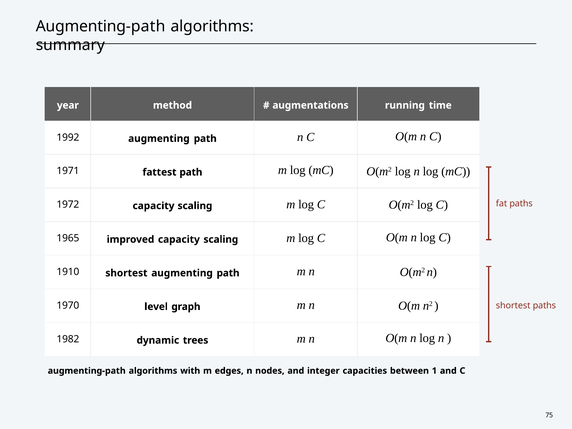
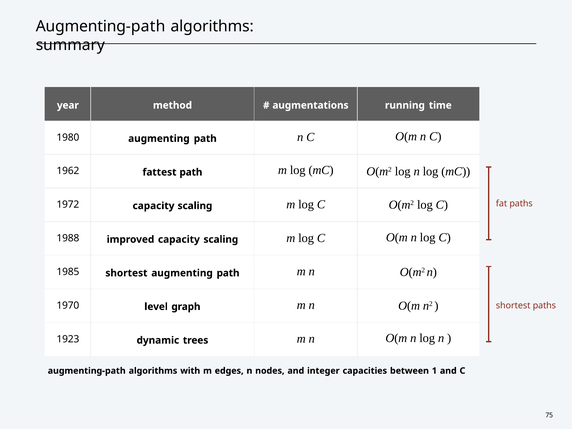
1992: 1992 -> 1980
1971: 1971 -> 1962
1965: 1965 -> 1988
1910: 1910 -> 1985
1982: 1982 -> 1923
